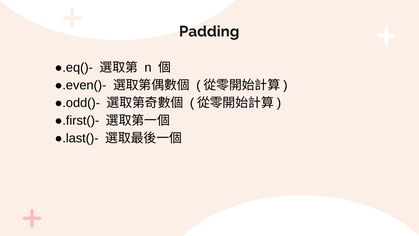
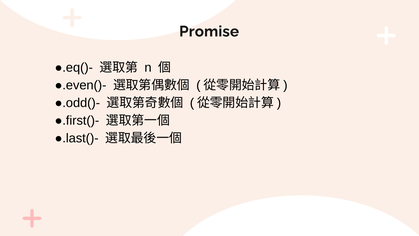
Padding: Padding -> Promise
